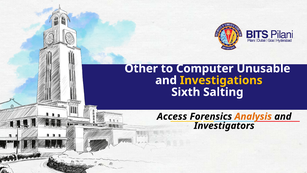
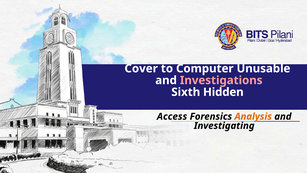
Other: Other -> Cover
Investigations colour: yellow -> pink
Salting: Salting -> Hidden
Investigators: Investigators -> Investigating
